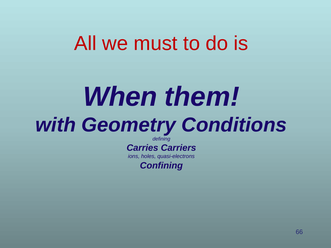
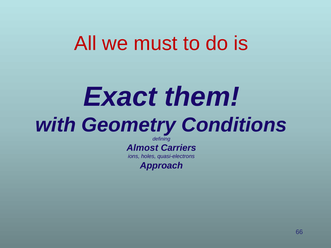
When: When -> Exact
Carries: Carries -> Almost
Confining: Confining -> Approach
